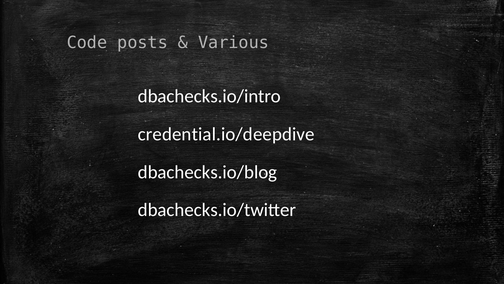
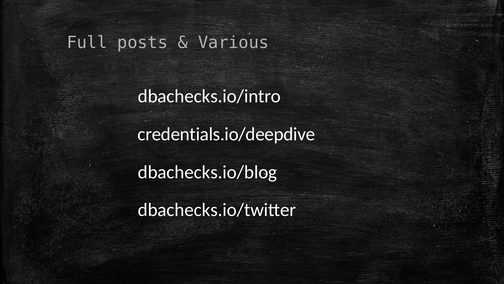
Code: Code -> Full
credential.io/deepdive: credential.io/deepdive -> credentials.io/deepdive
